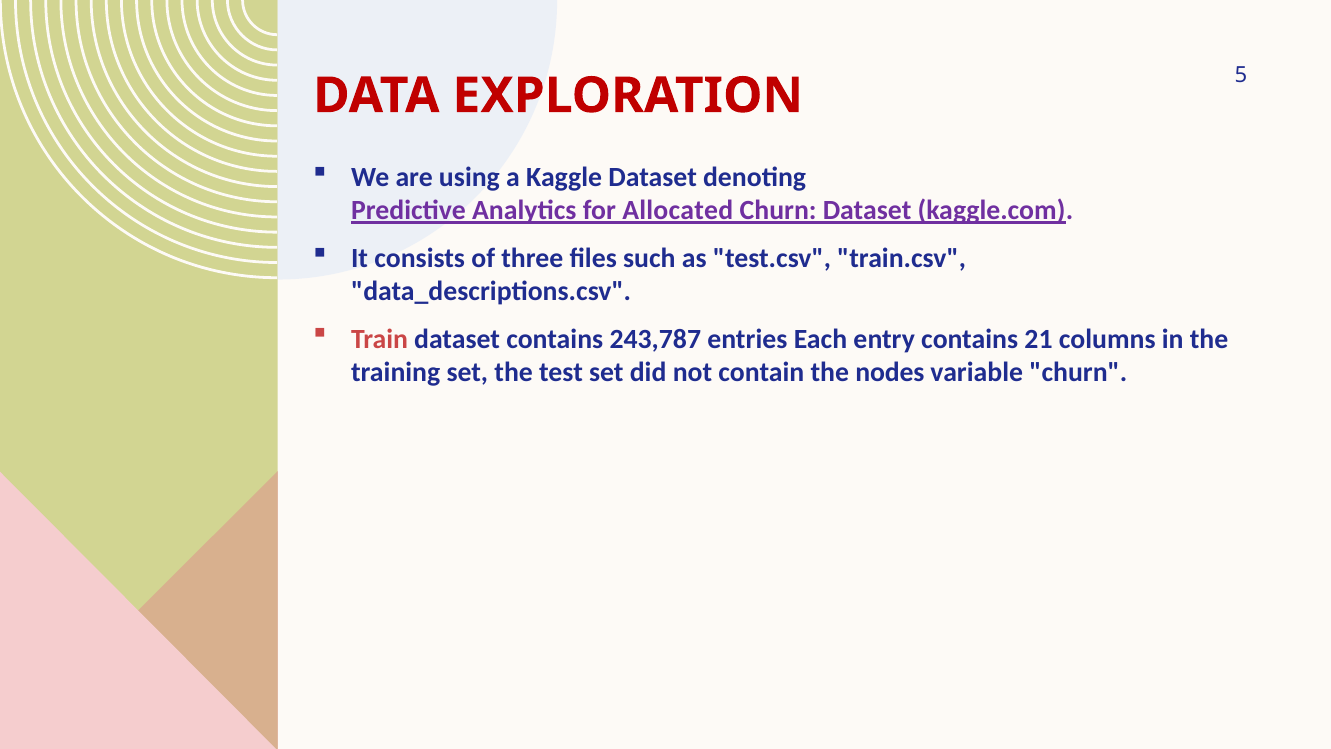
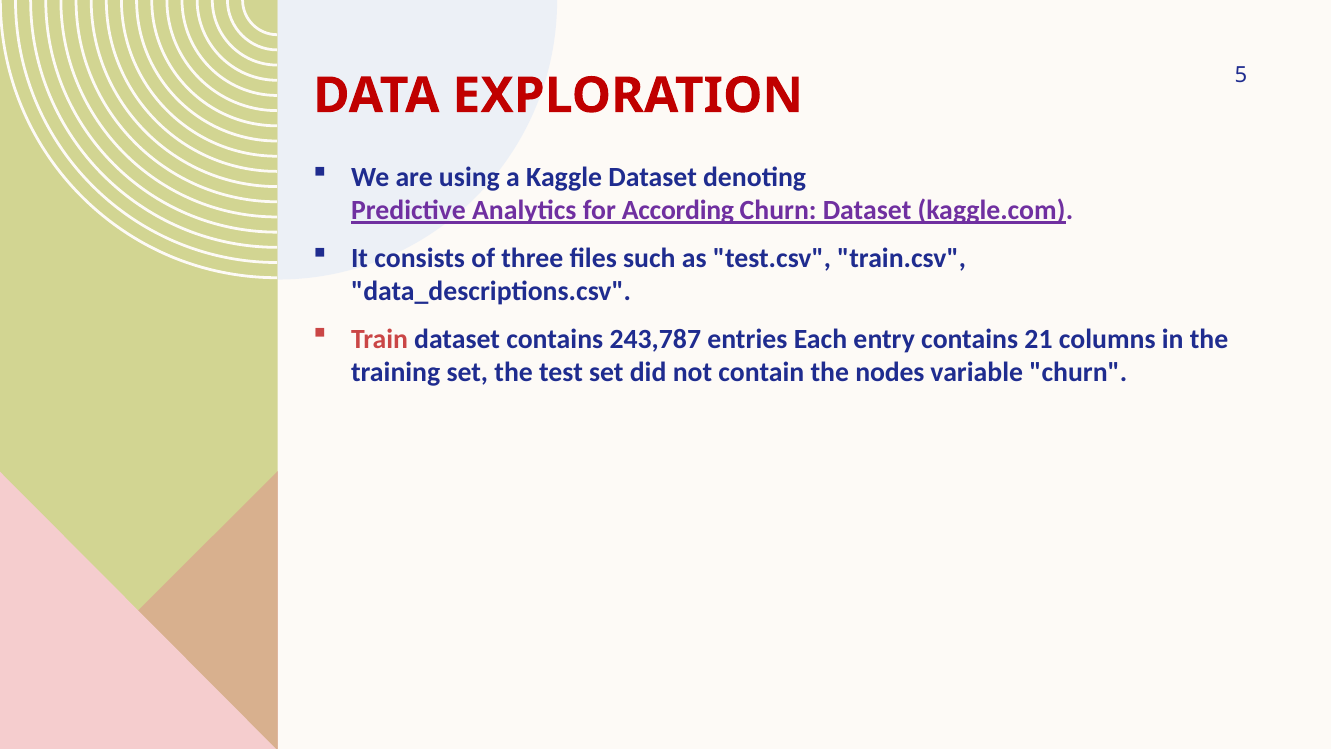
Allocated: Allocated -> According
